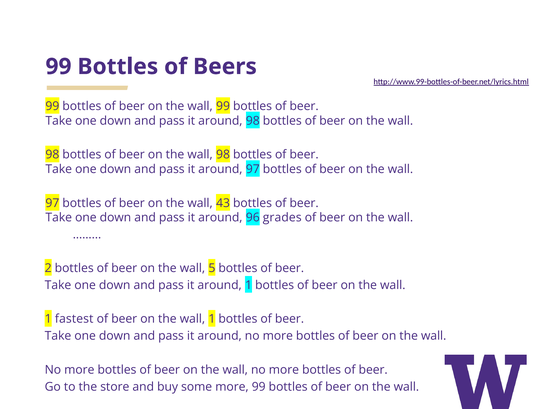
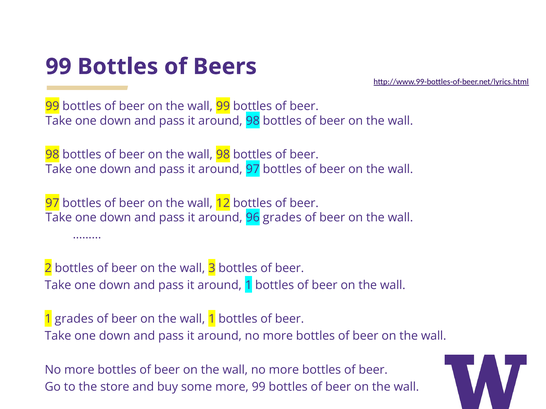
43: 43 -> 12
5: 5 -> 3
1 fastest: fastest -> grades
